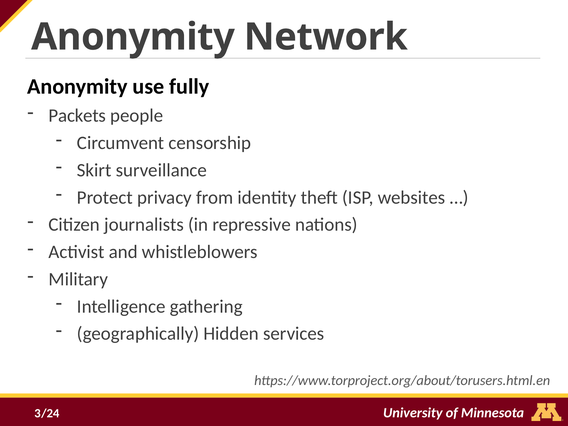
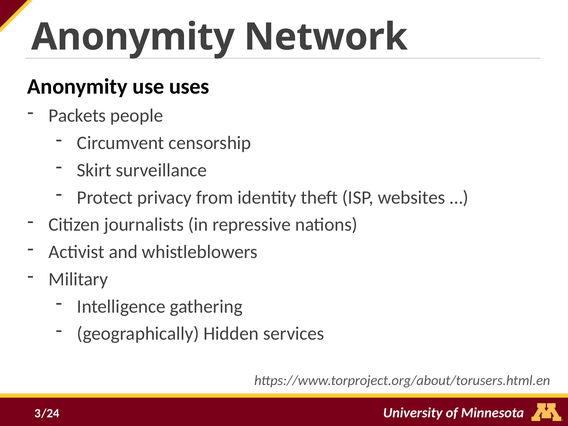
fully: fully -> uses
